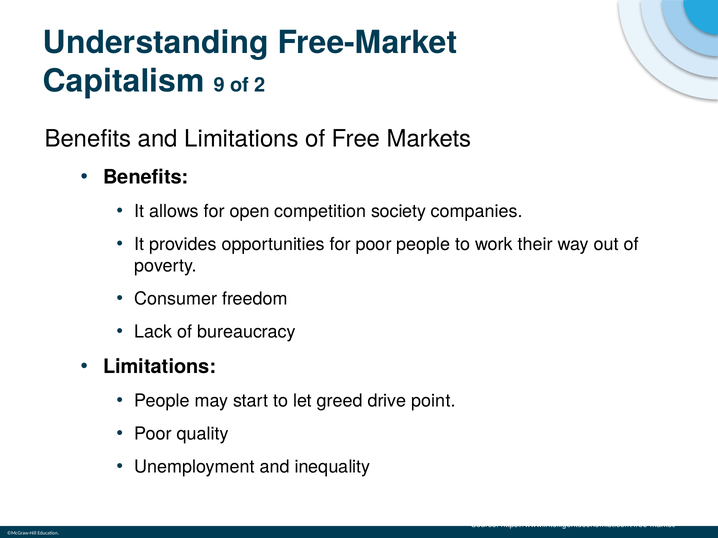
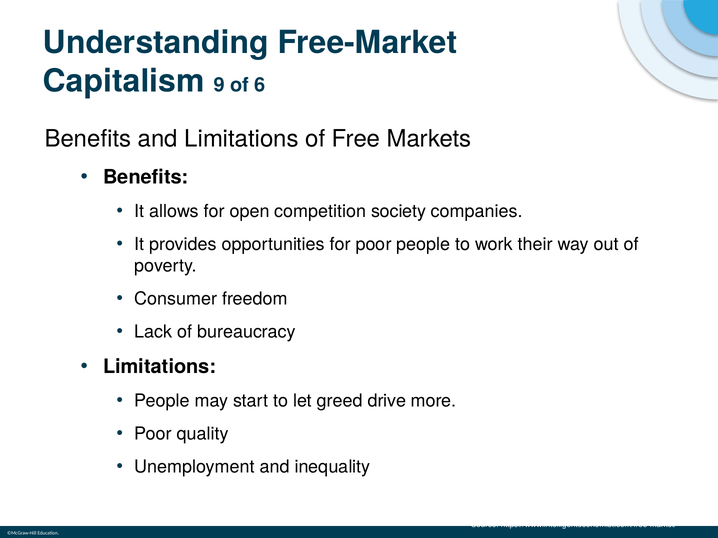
2: 2 -> 6
point: point -> more
